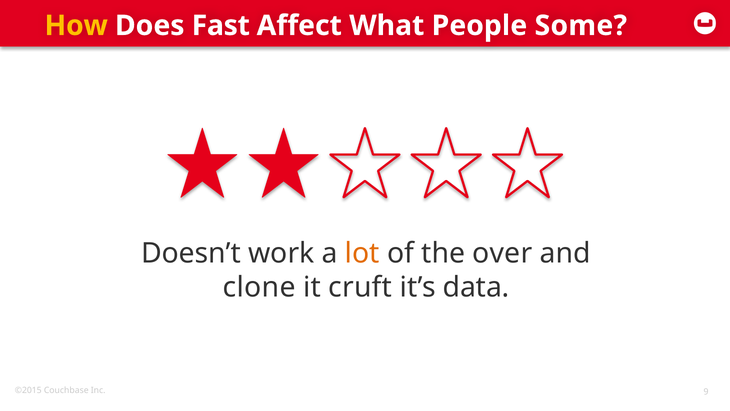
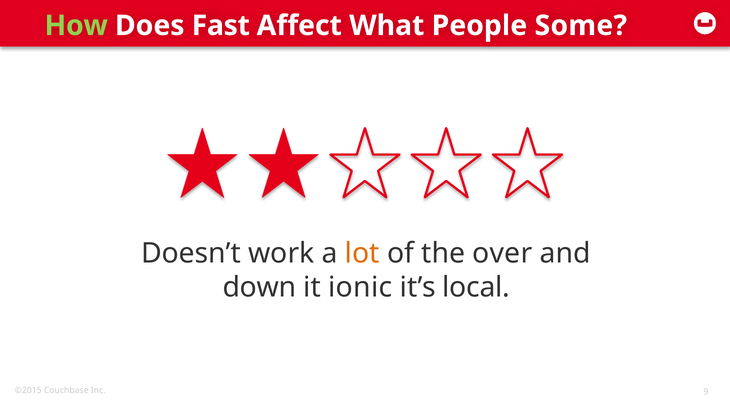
How colour: yellow -> light green
clone: clone -> down
cruft: cruft -> ionic
data: data -> local
